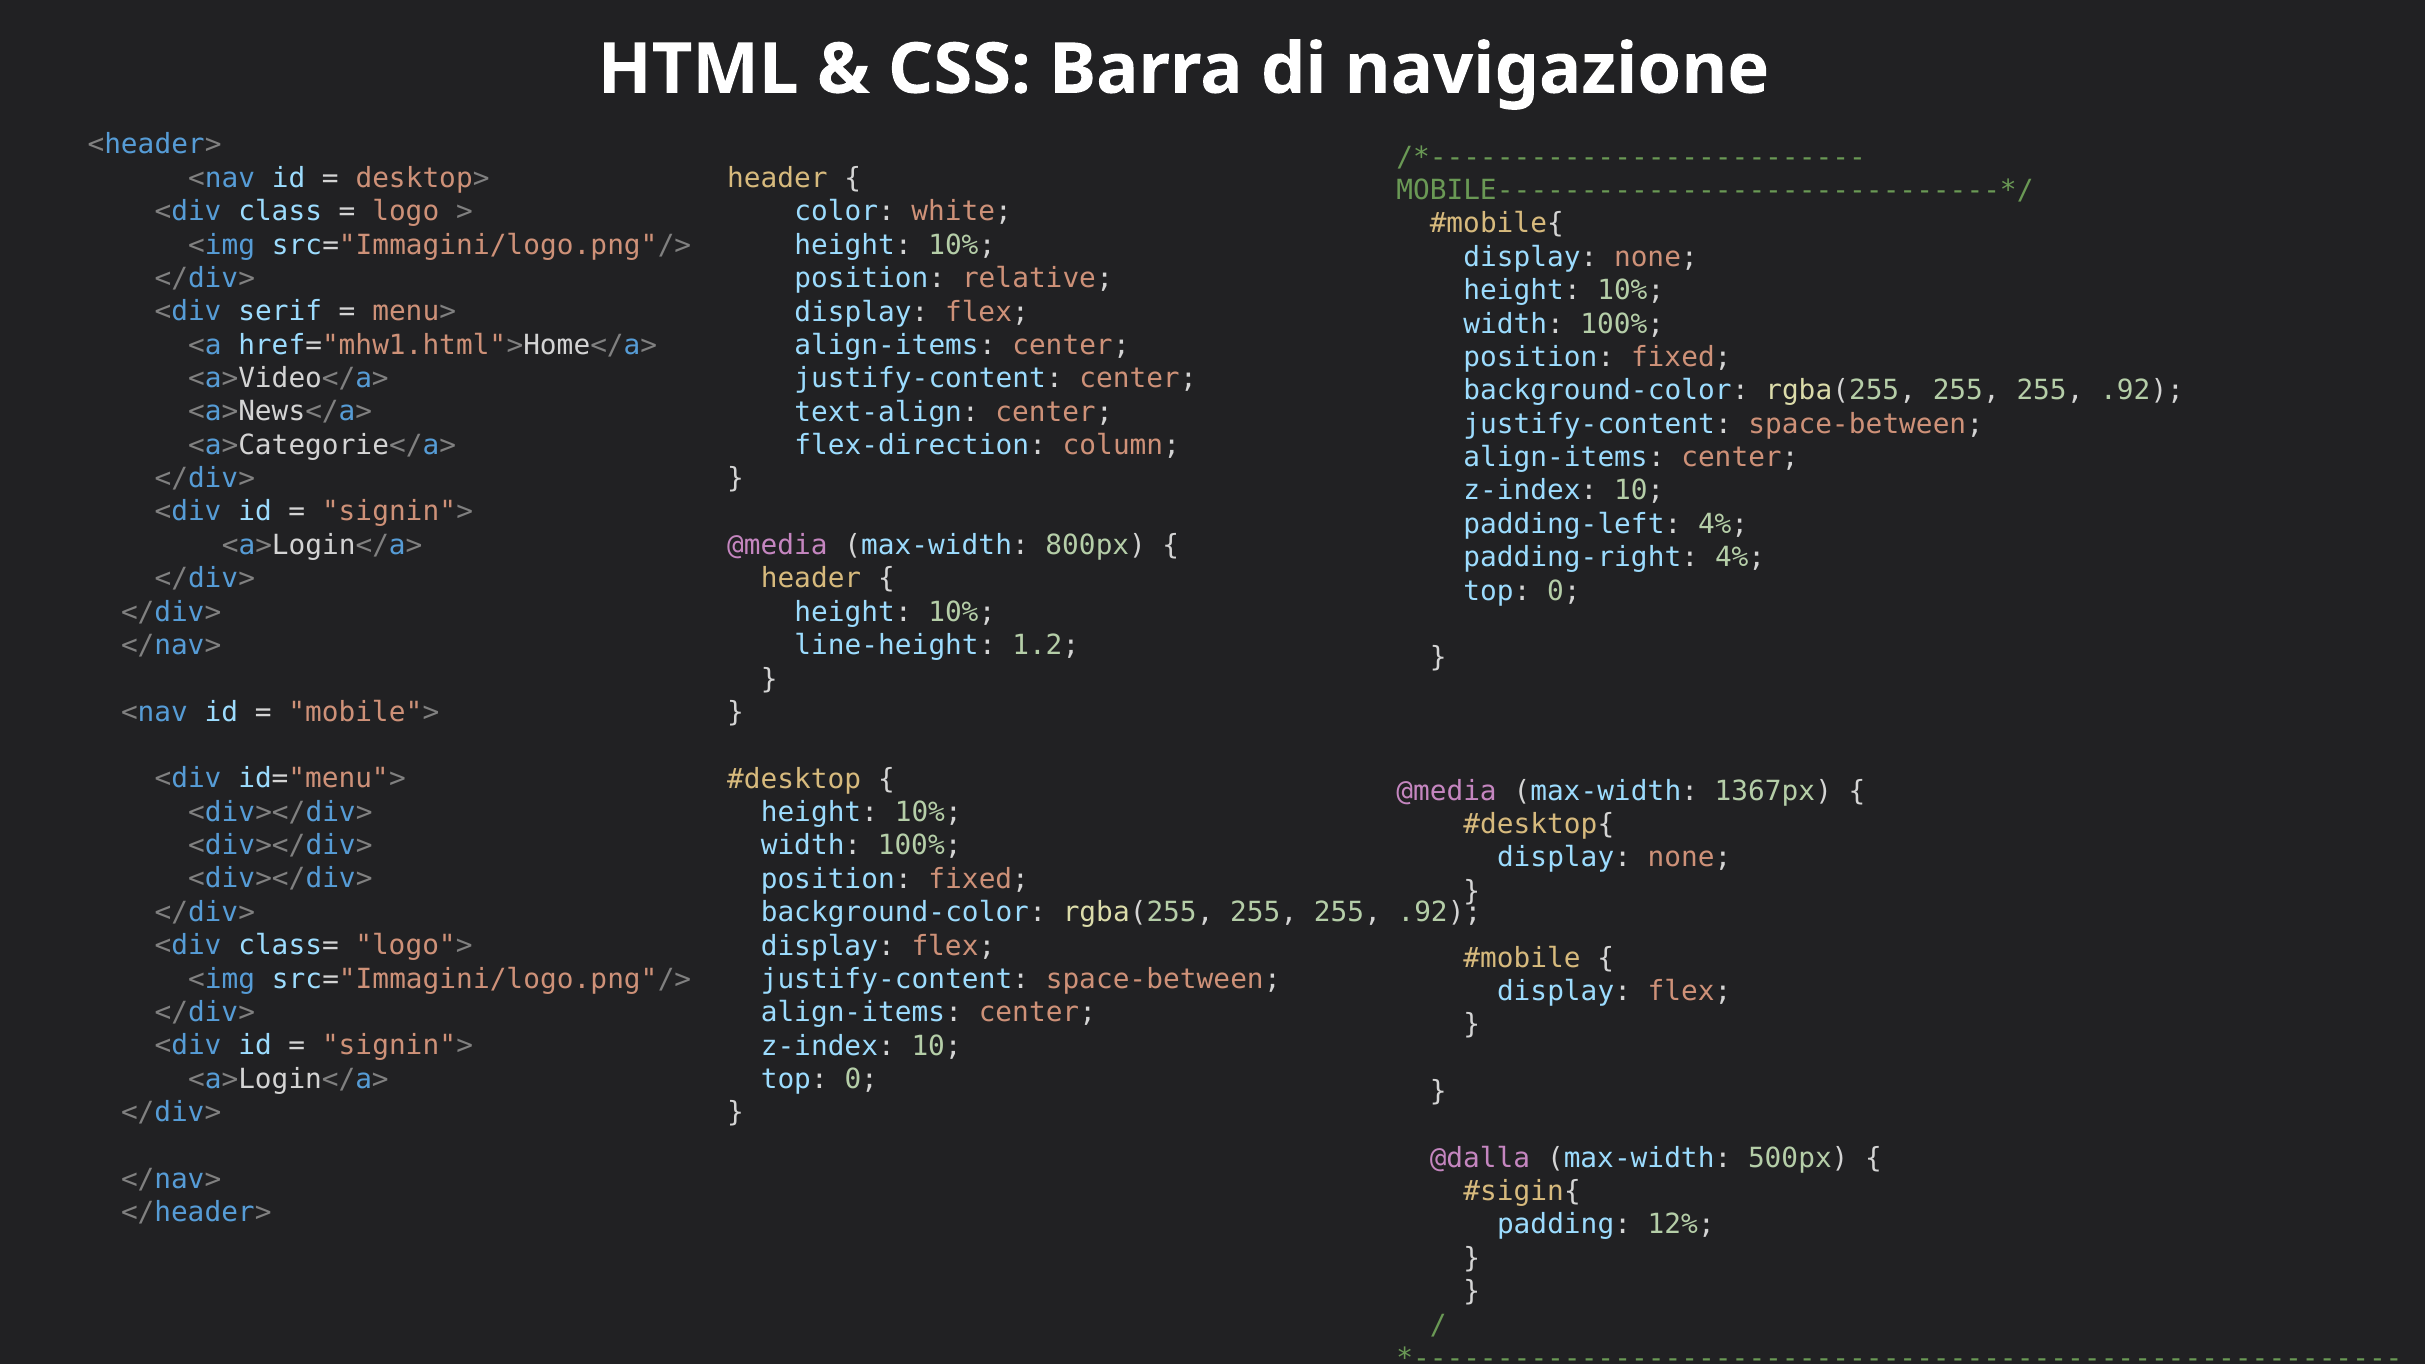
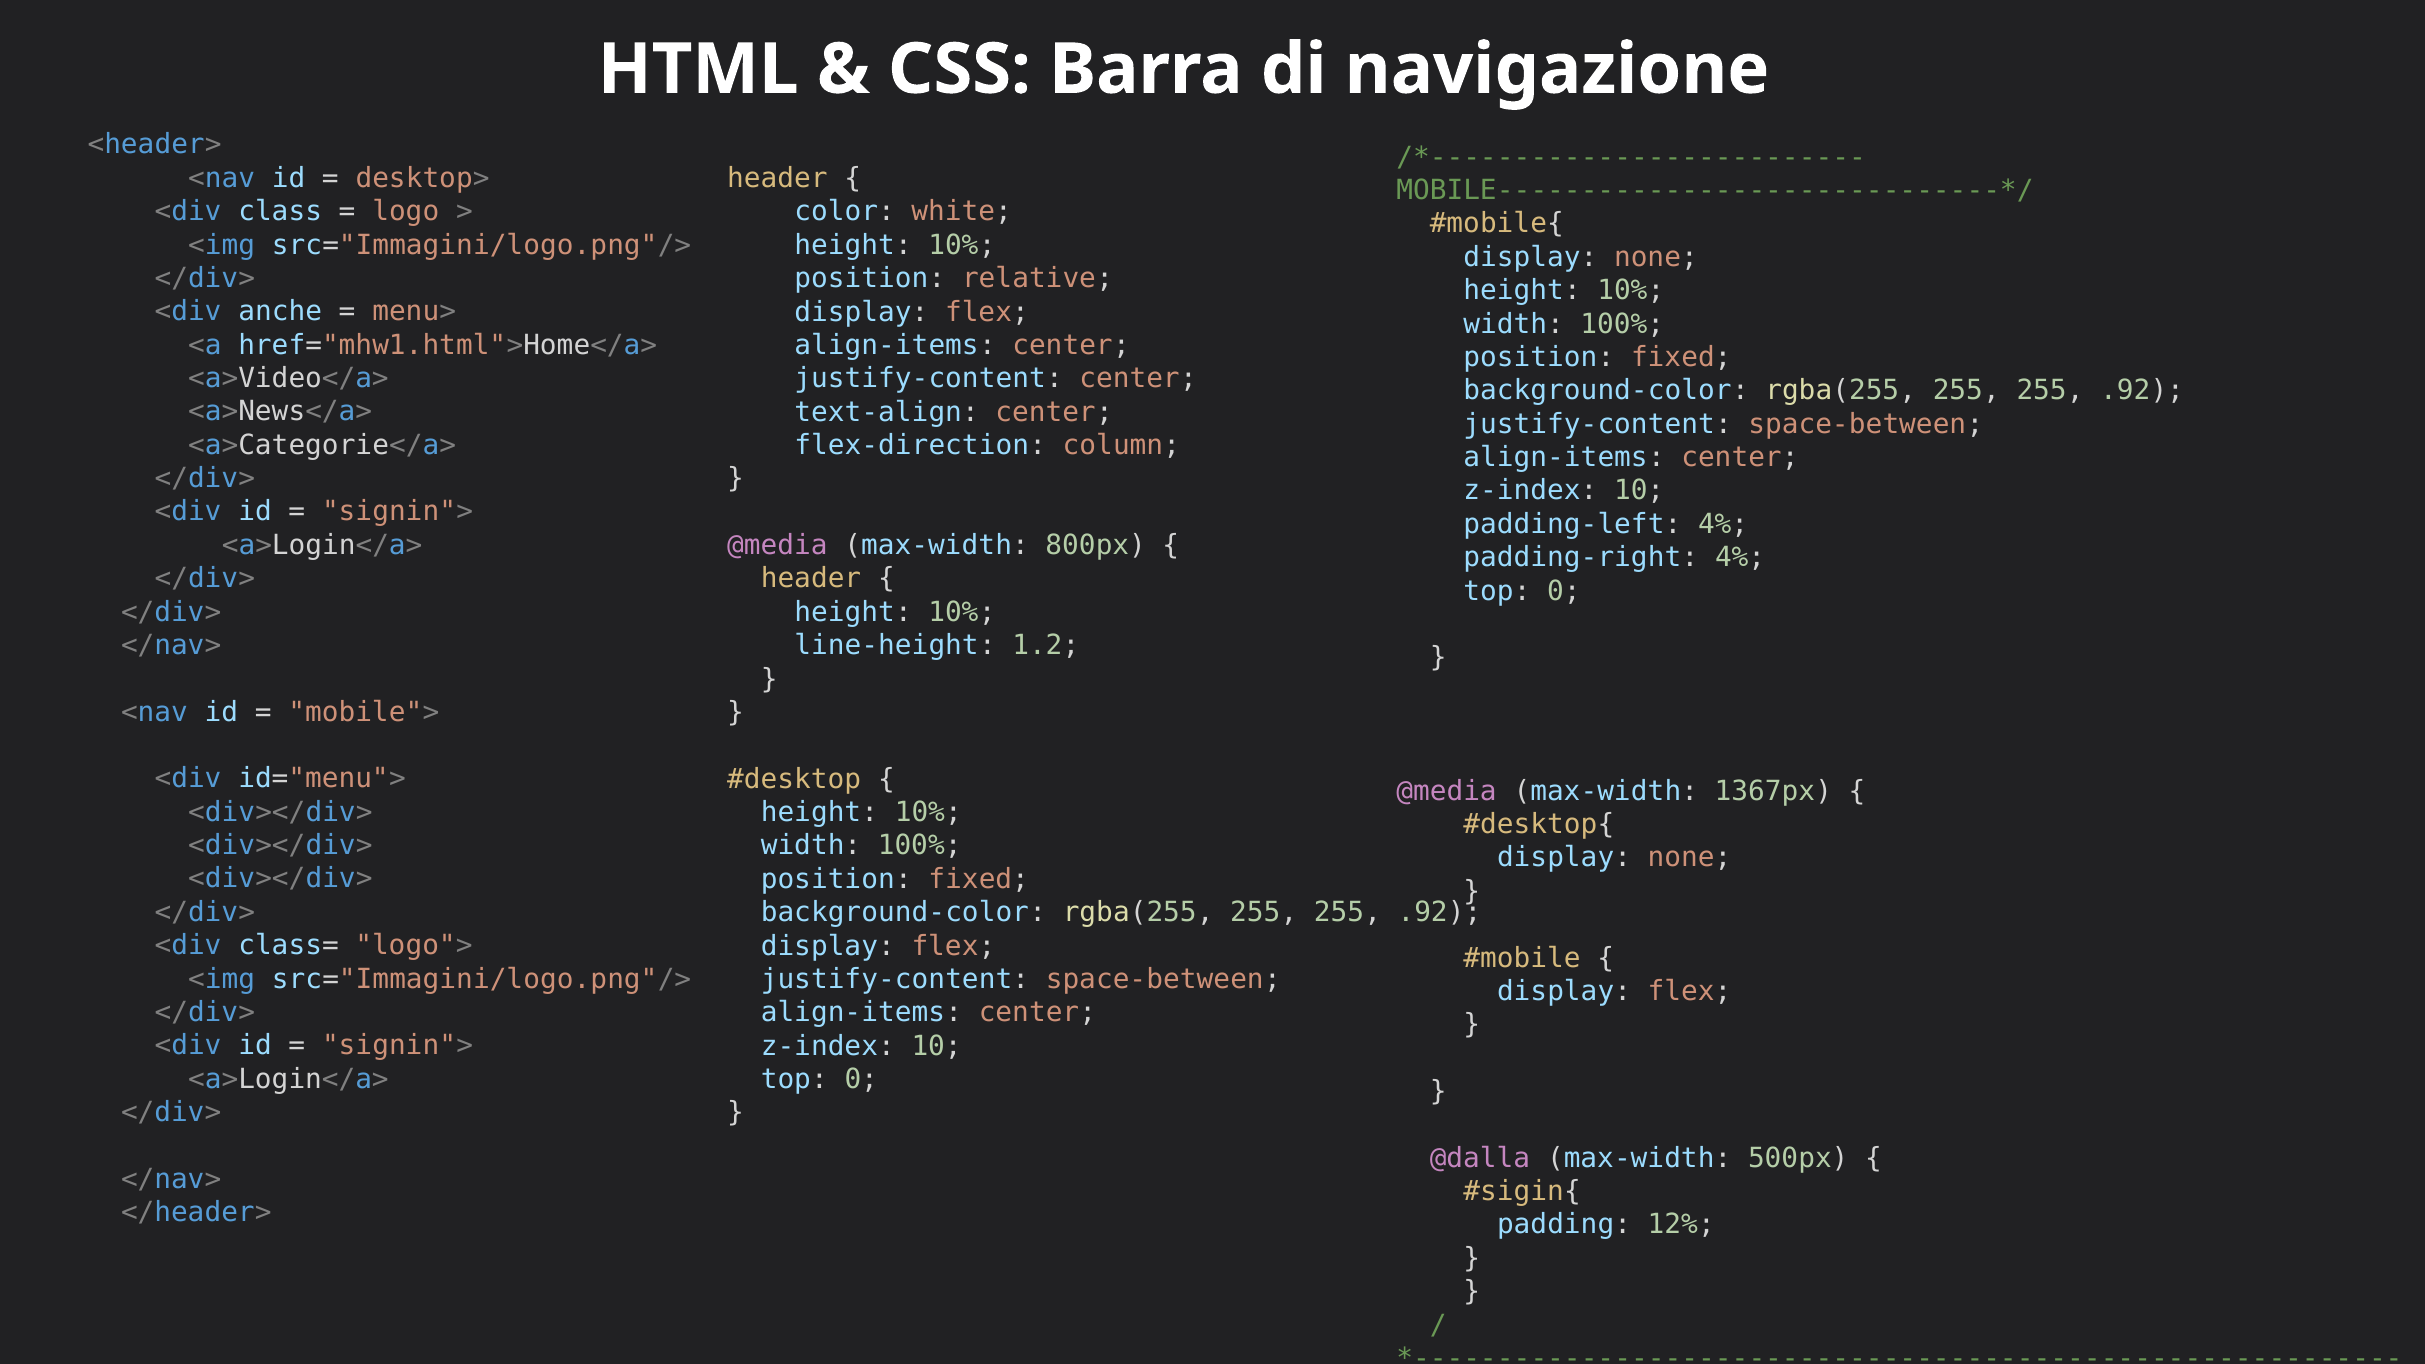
serif: serif -> anche
